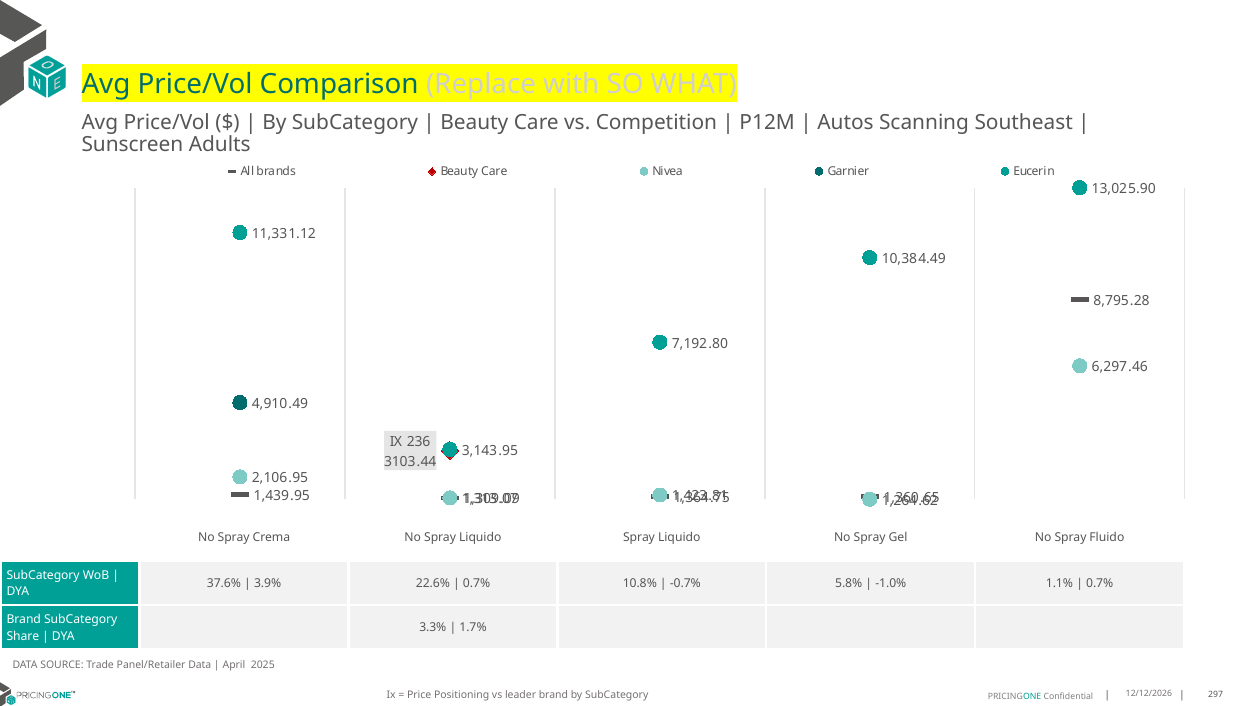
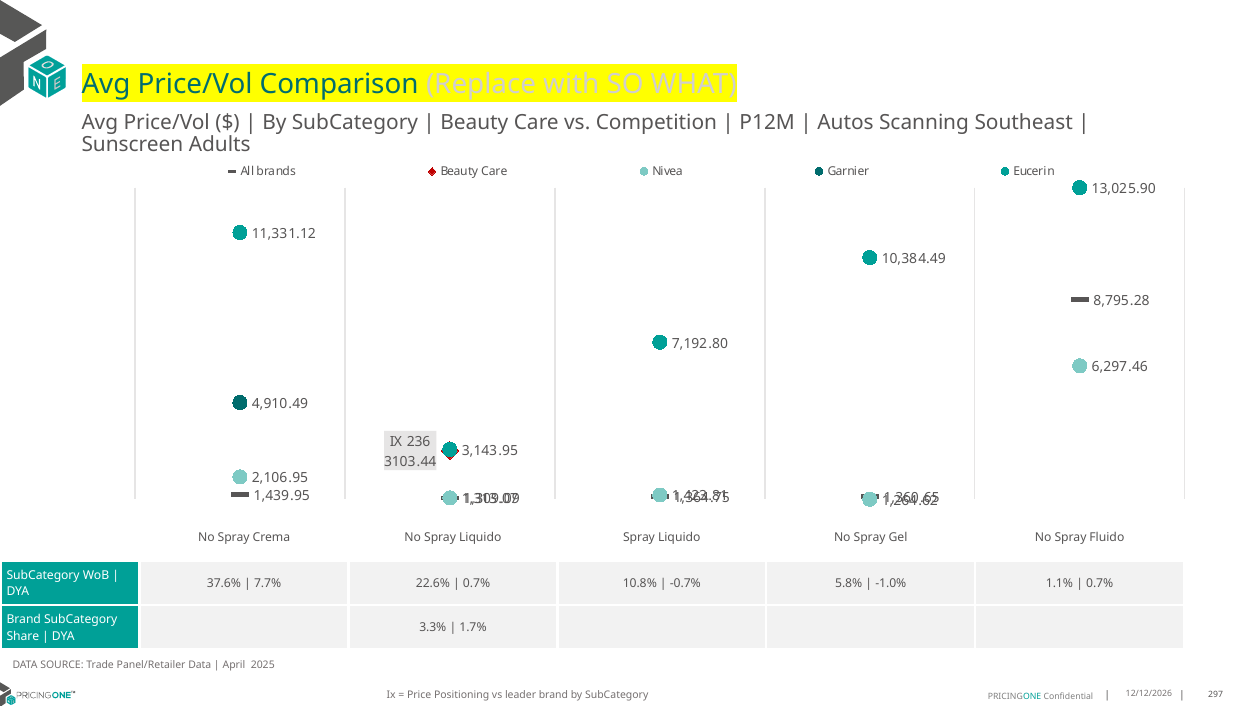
3.9%: 3.9% -> 7.7%
